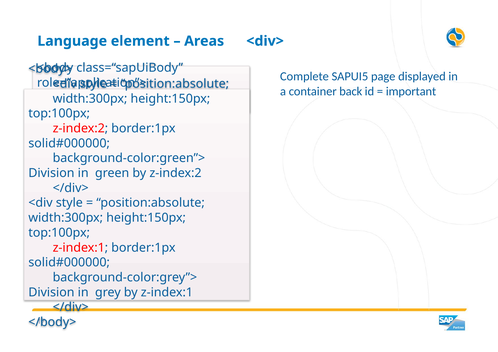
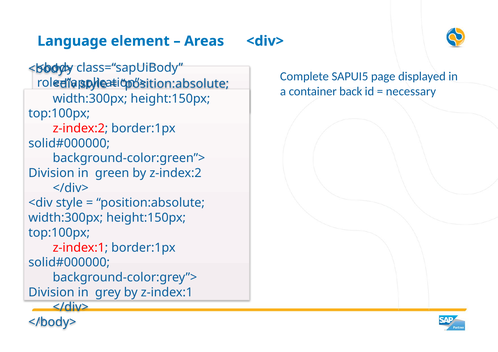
important: important -> necessary
